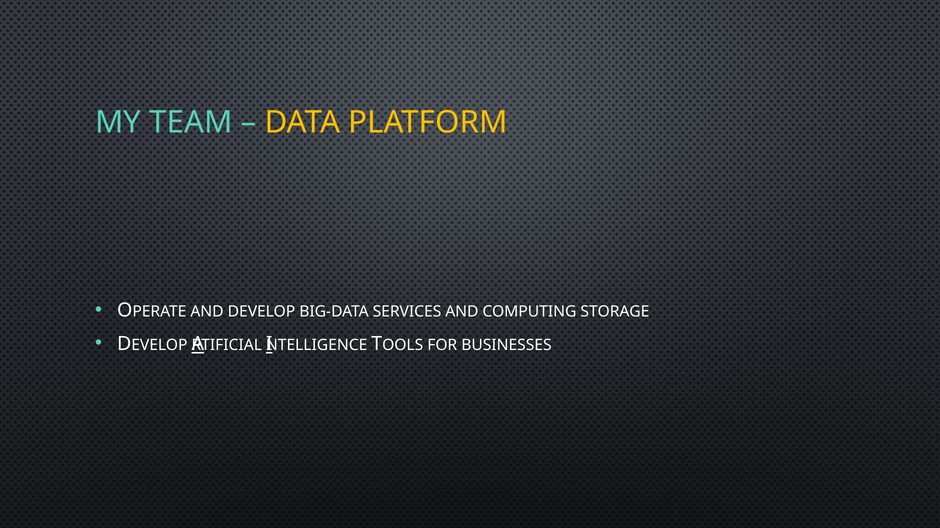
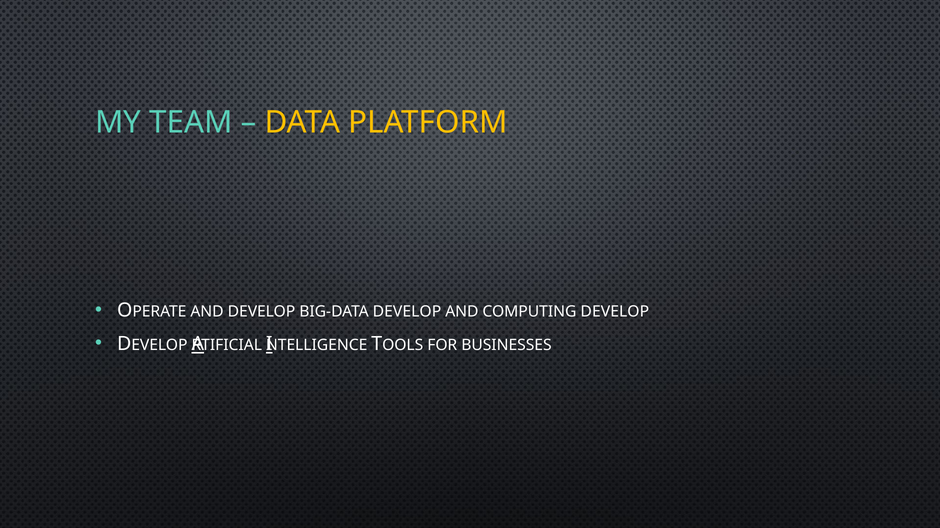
BIG-DATA SERVICES: SERVICES -> DEVELOP
COMPUTING STORAGE: STORAGE -> DEVELOP
